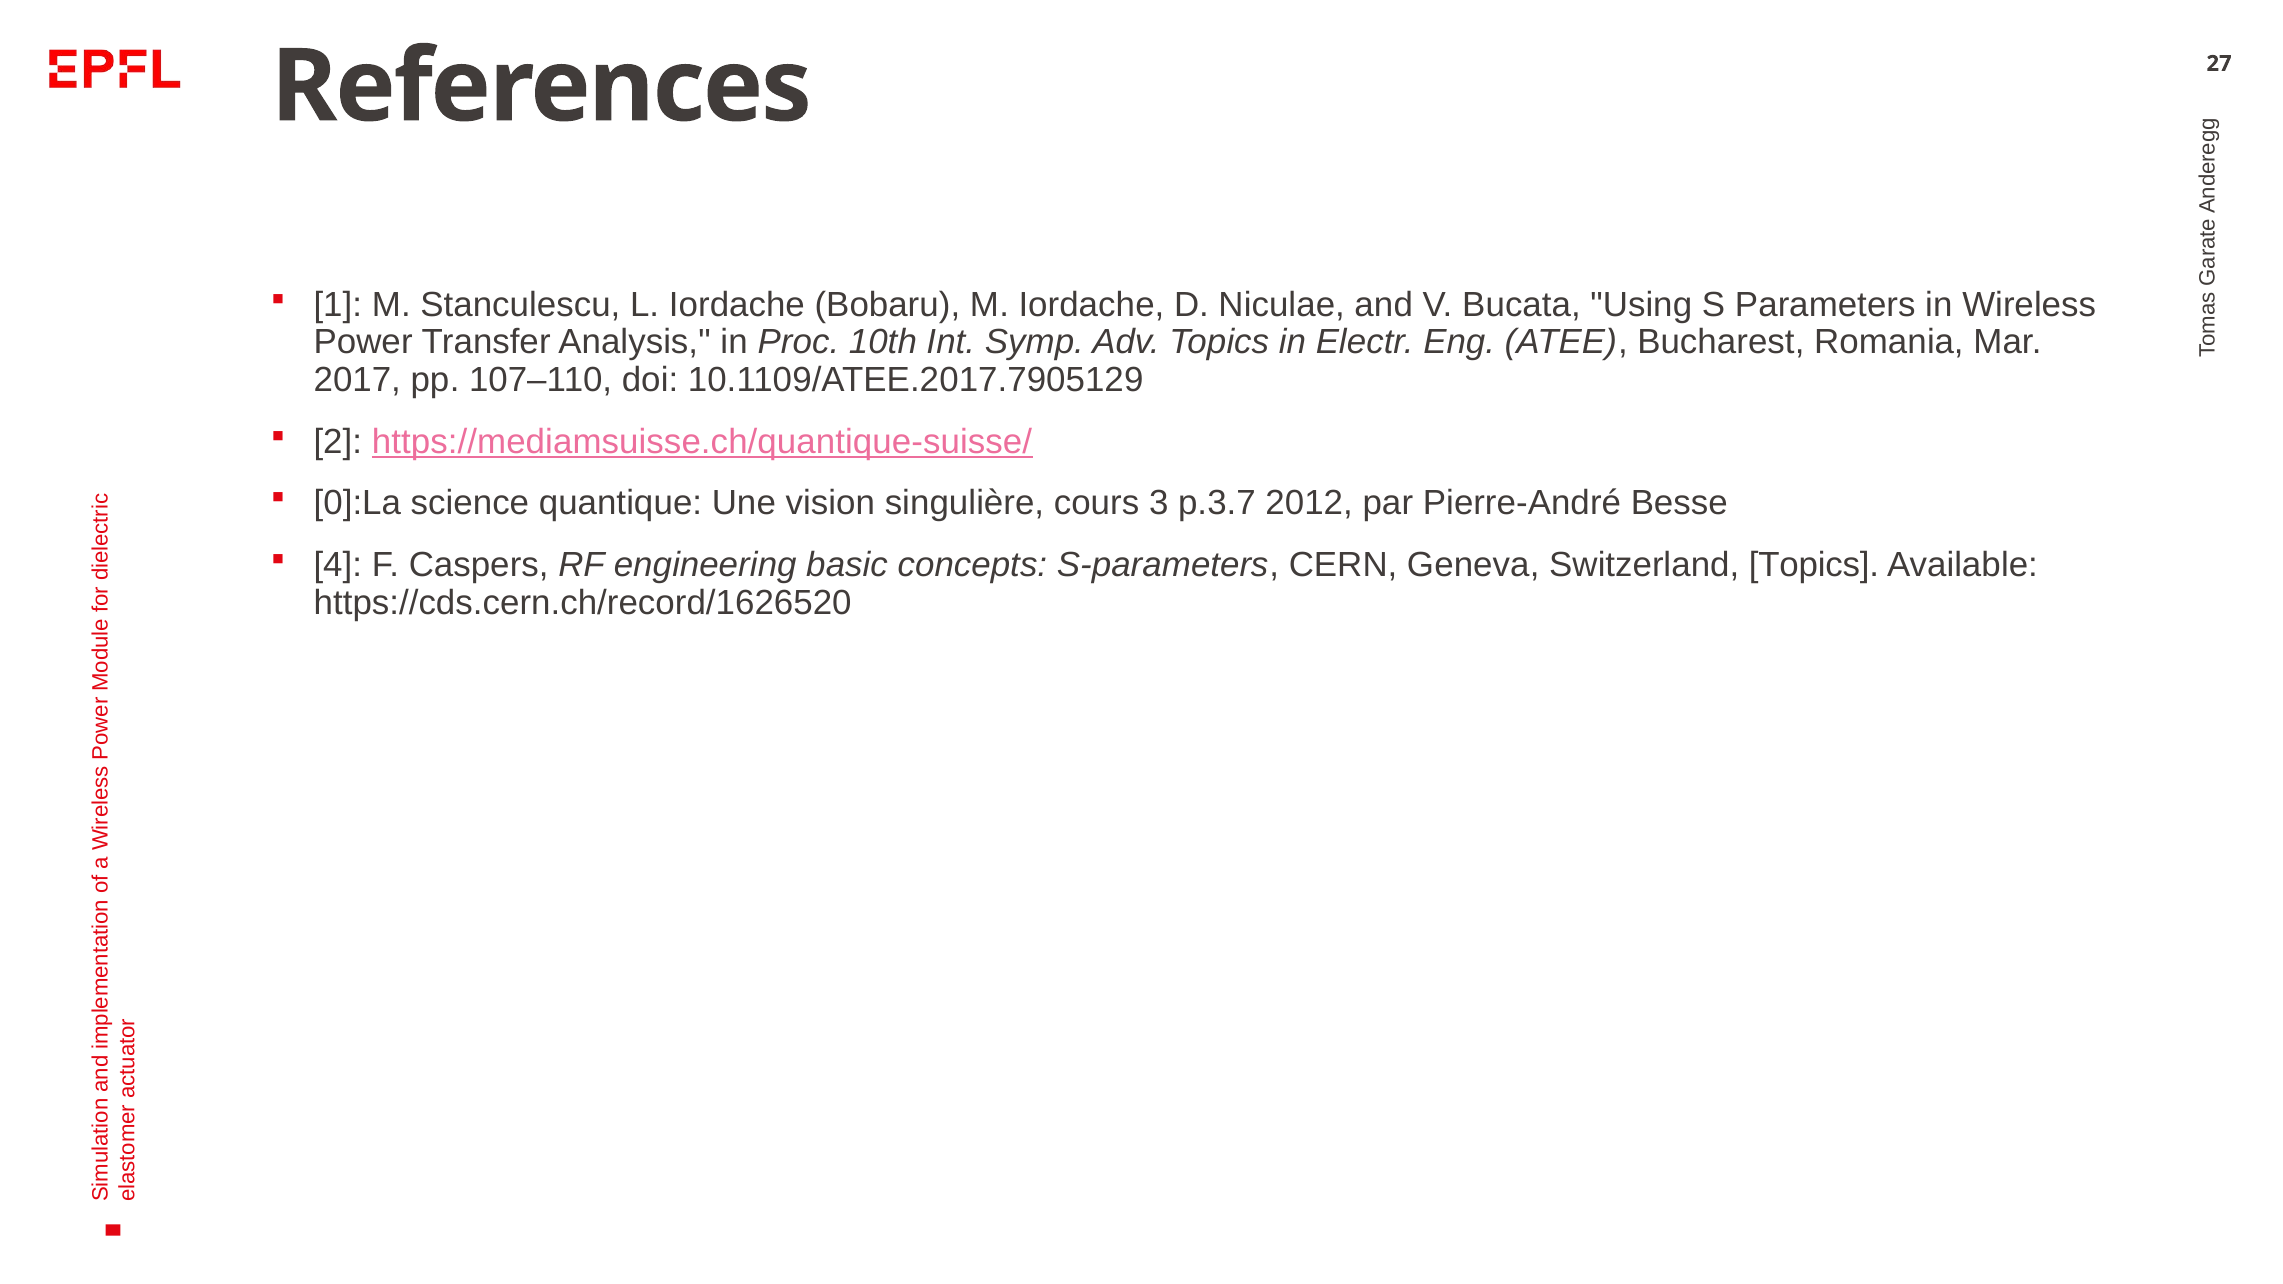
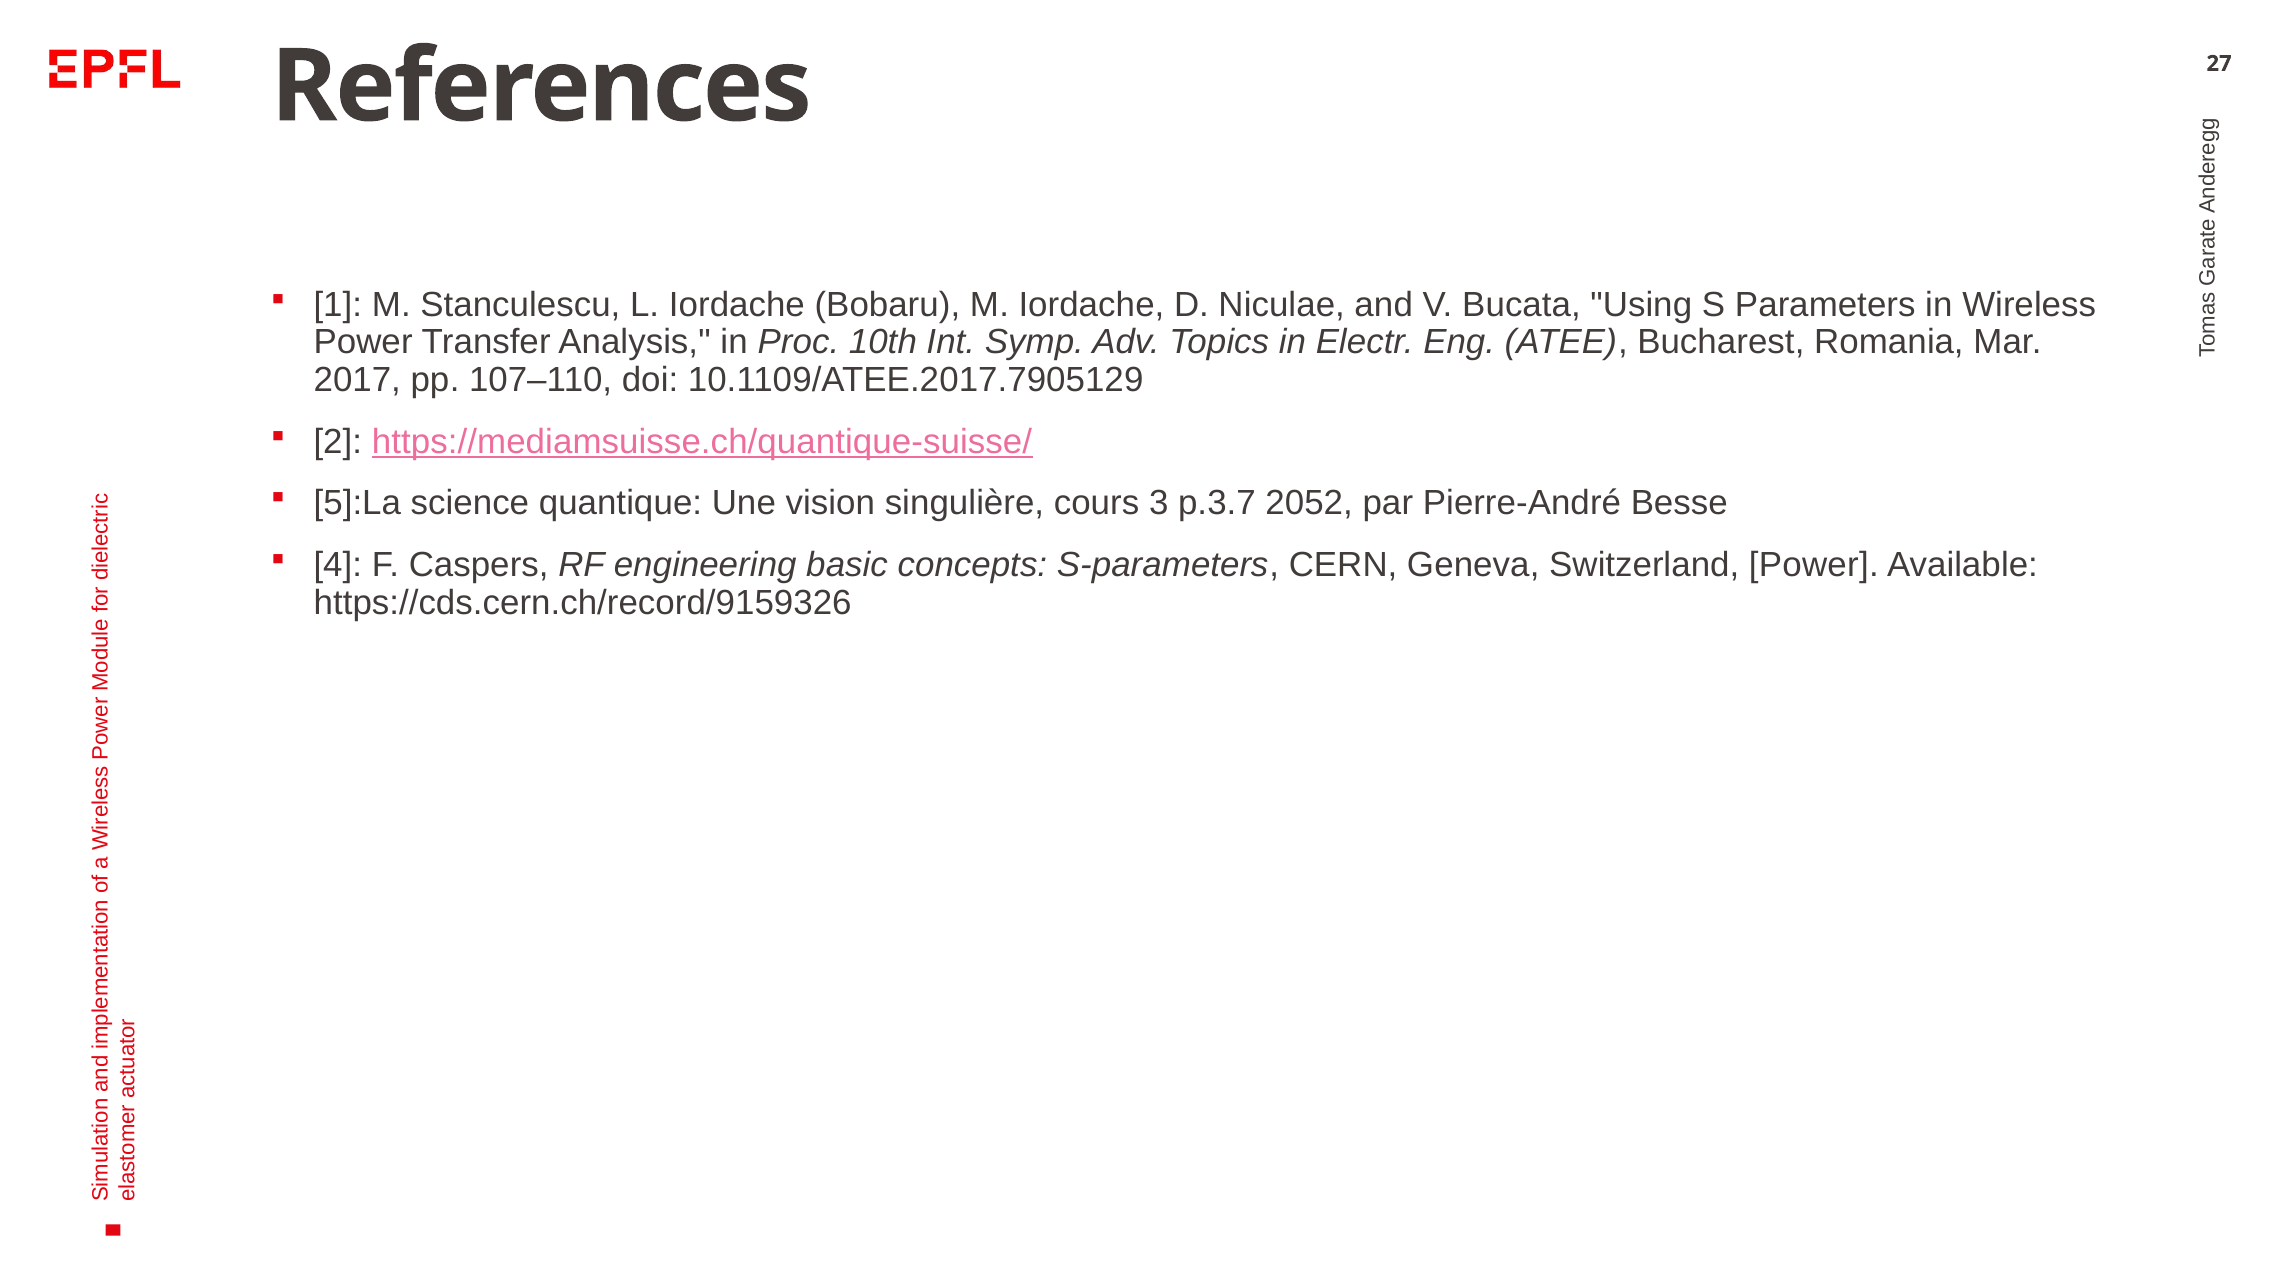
0]:La: 0]:La -> 5]:La
2012: 2012 -> 2052
Switzerland Topics: Topics -> Power
https://cds.cern.ch/record/1626520: https://cds.cern.ch/record/1626520 -> https://cds.cern.ch/record/9159326
